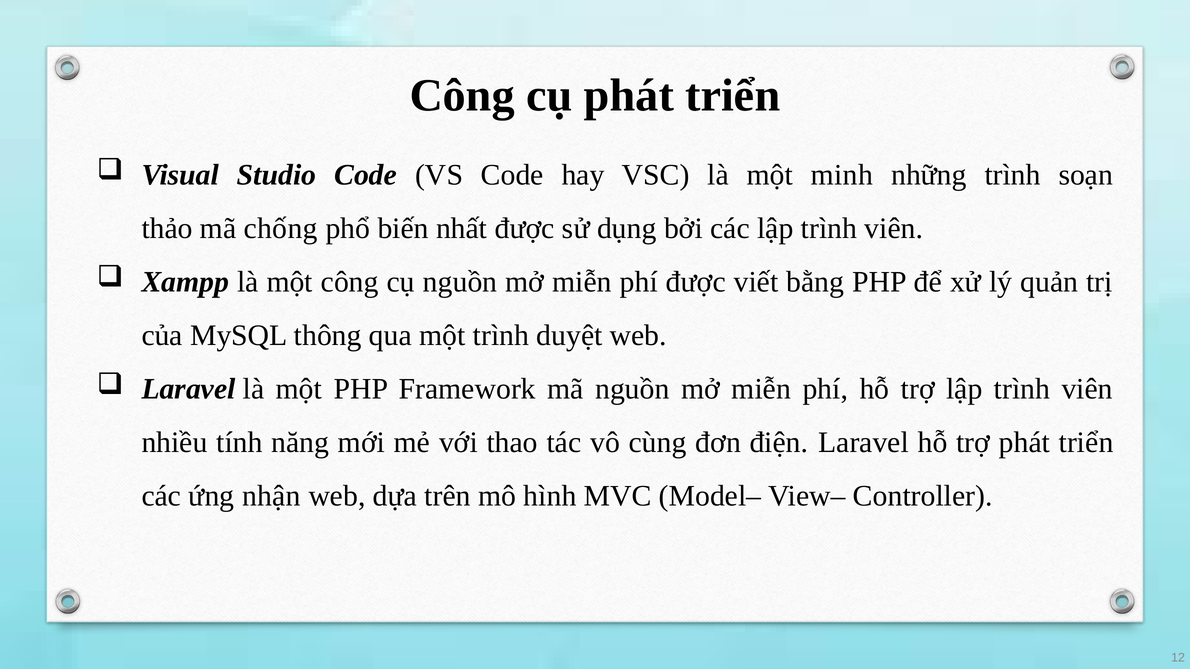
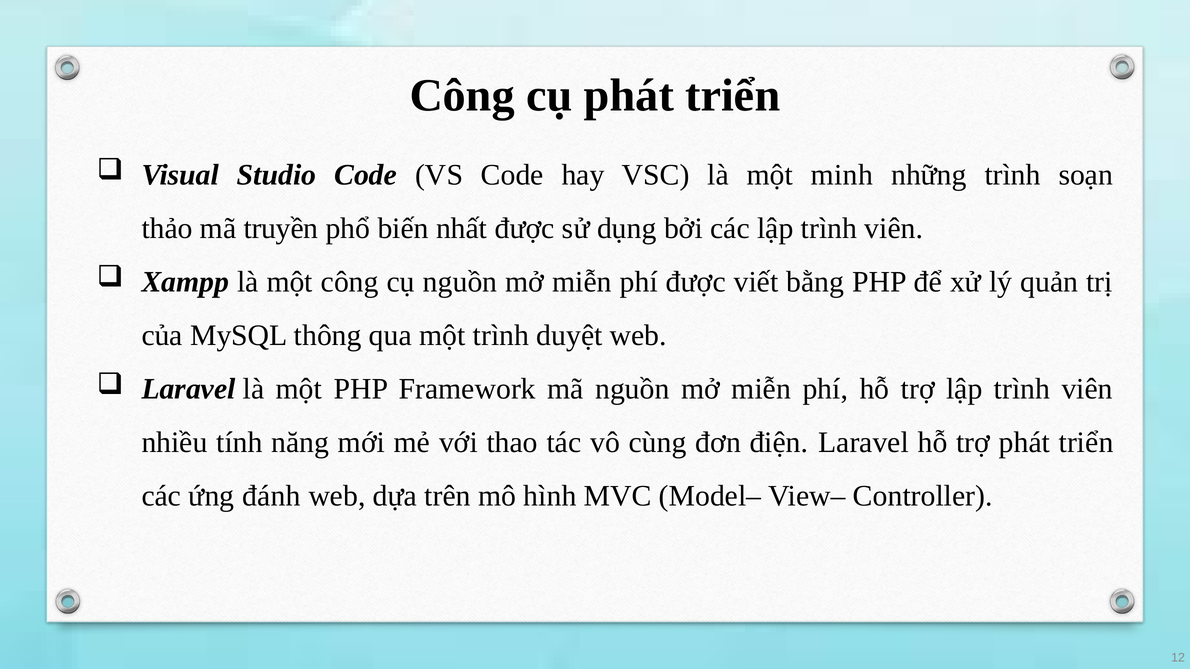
chống: chống -> truyền
nhận: nhận -> đánh
